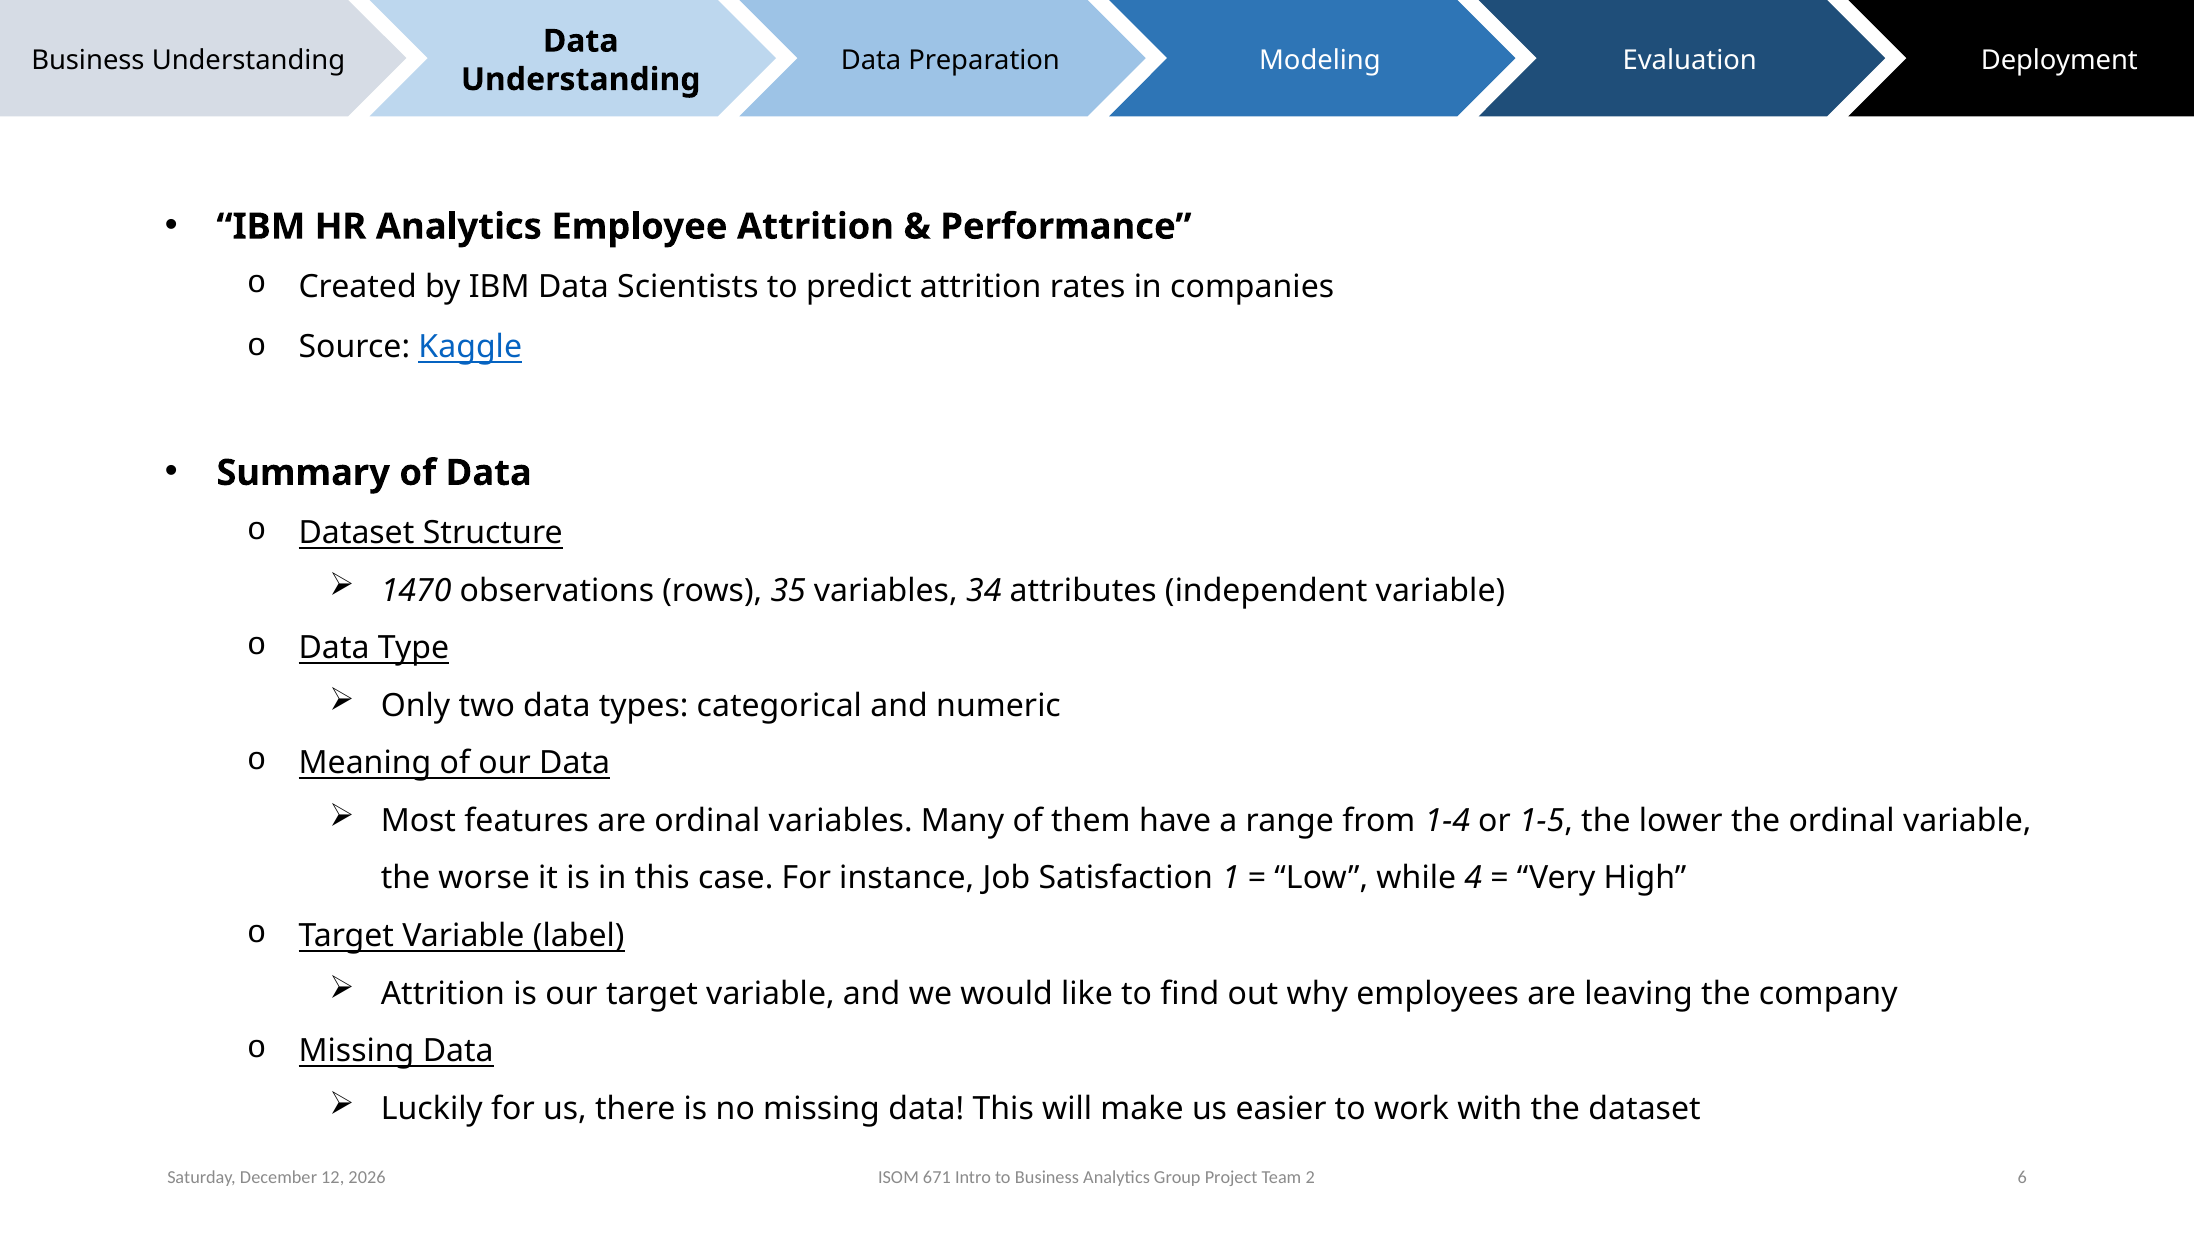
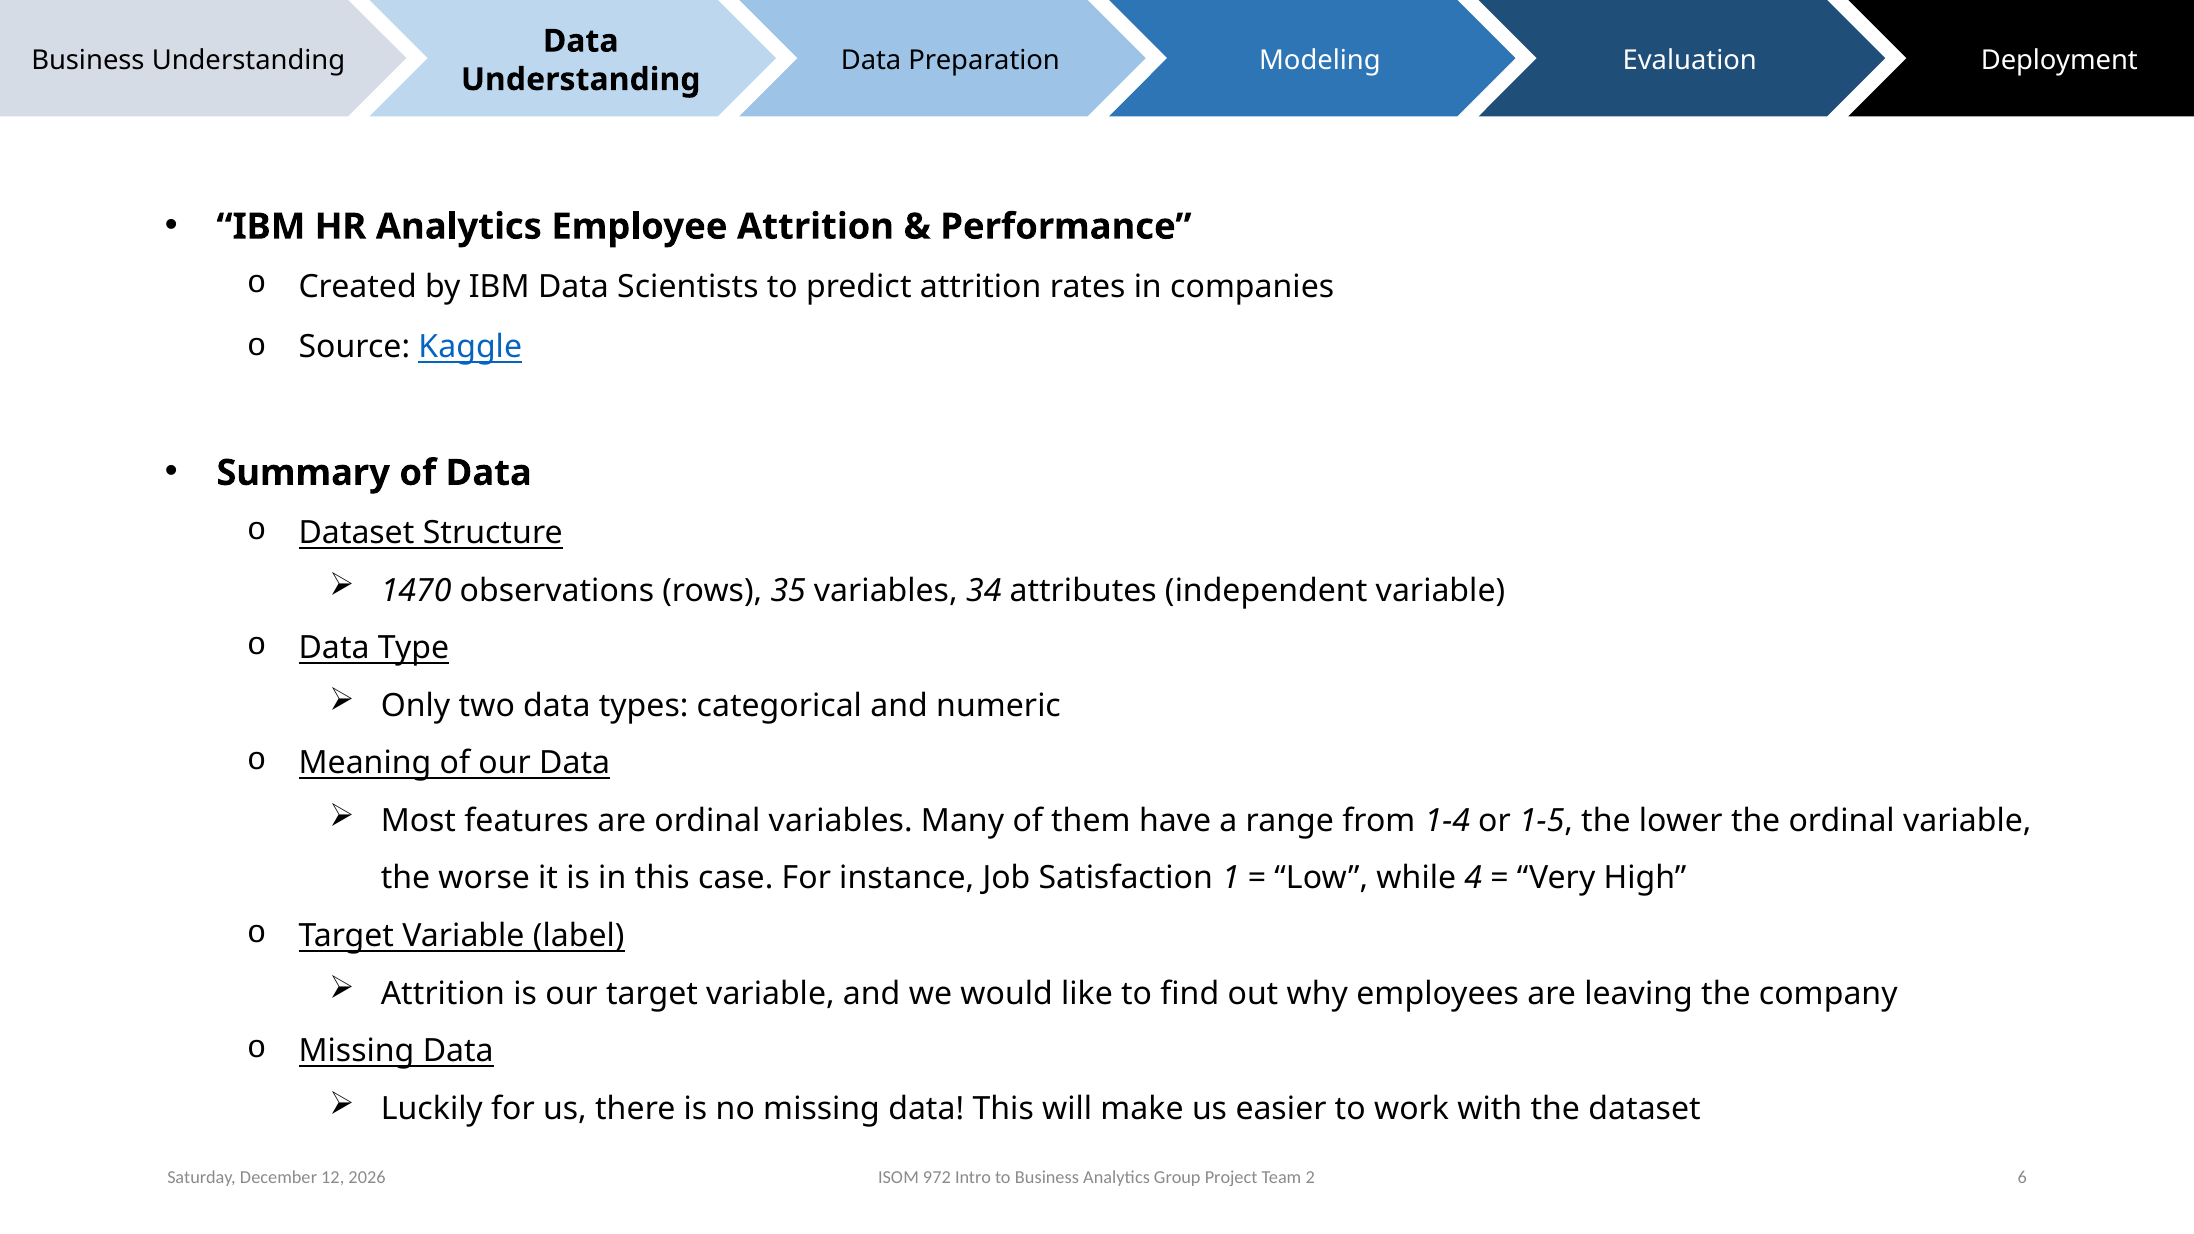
671: 671 -> 972
